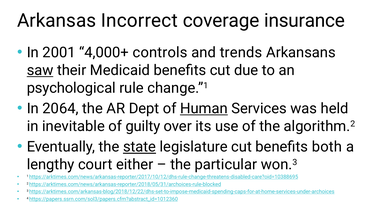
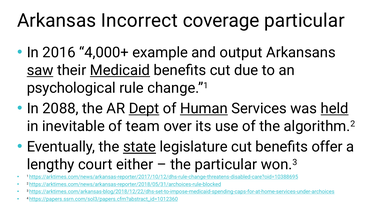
coverage insurance: insurance -> particular
2001: 2001 -> 2016
controls: controls -> example
trends: trends -> output
Medicaid underline: none -> present
2064: 2064 -> 2088
Dept underline: none -> present
held underline: none -> present
guilty: guilty -> team
both: both -> offer
